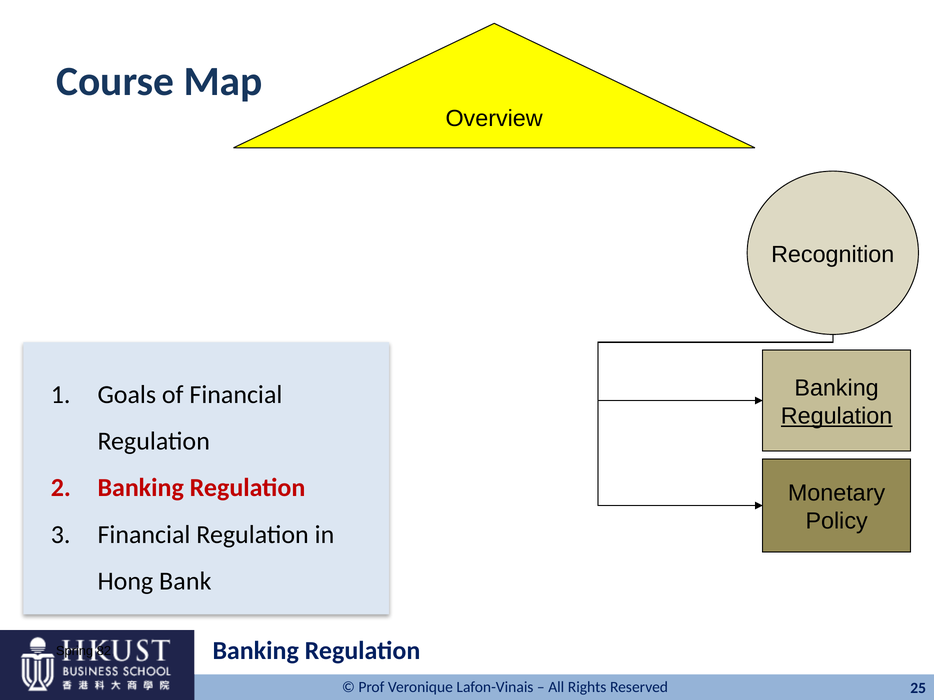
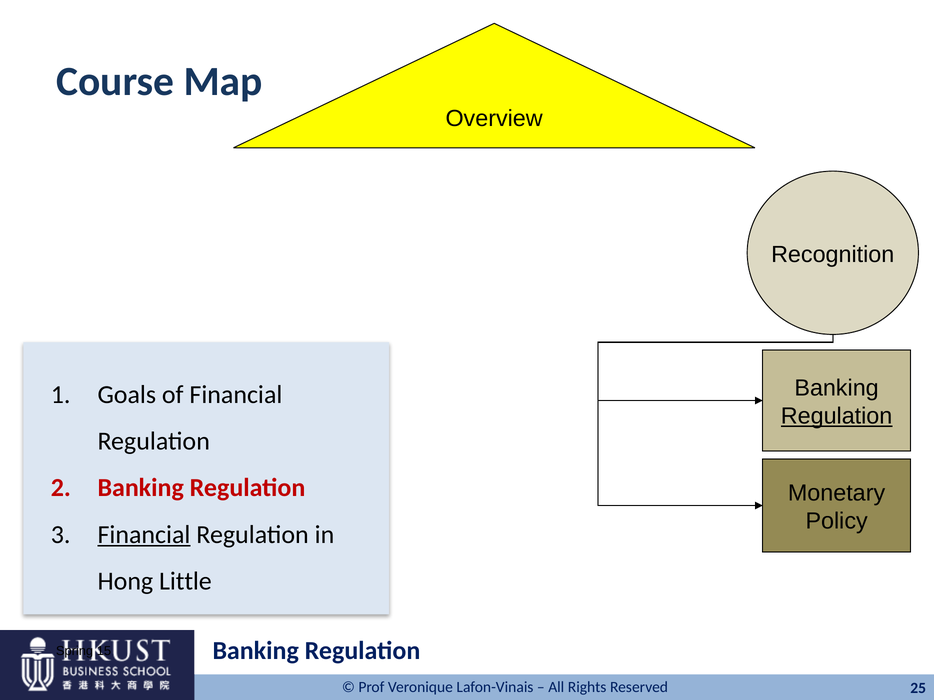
Financial at (144, 535) underline: none -> present
Bank: Bank -> Little
82: 82 -> 15
